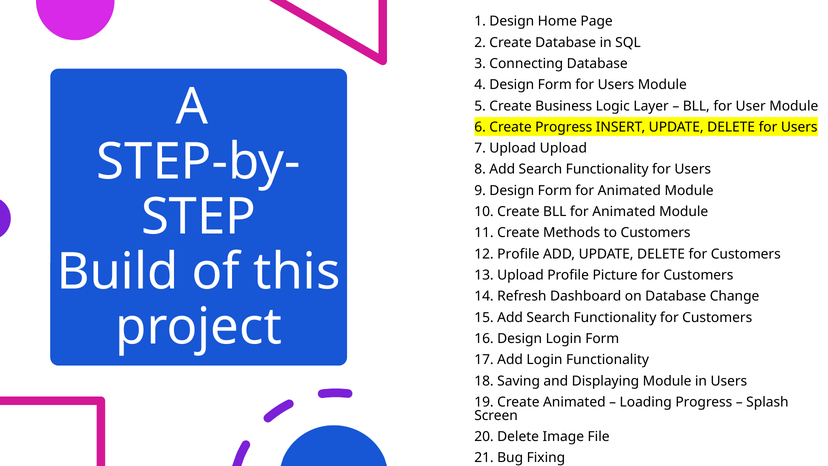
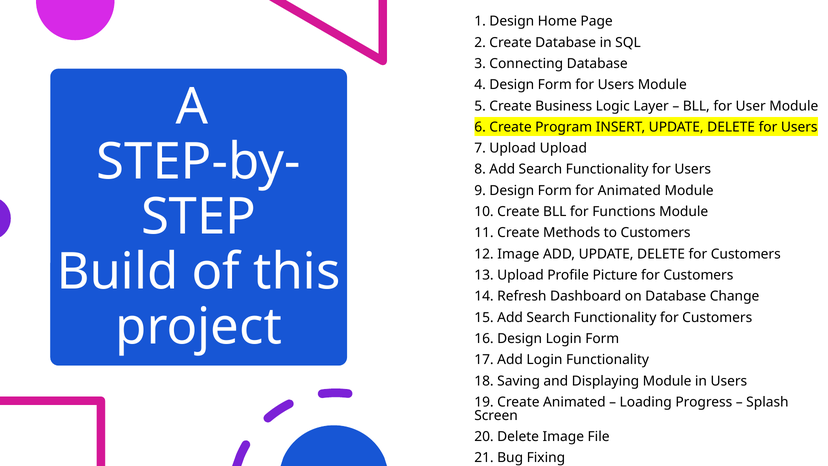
Create Progress: Progress -> Program
BLL for Animated: Animated -> Functions
12 Profile: Profile -> Image
